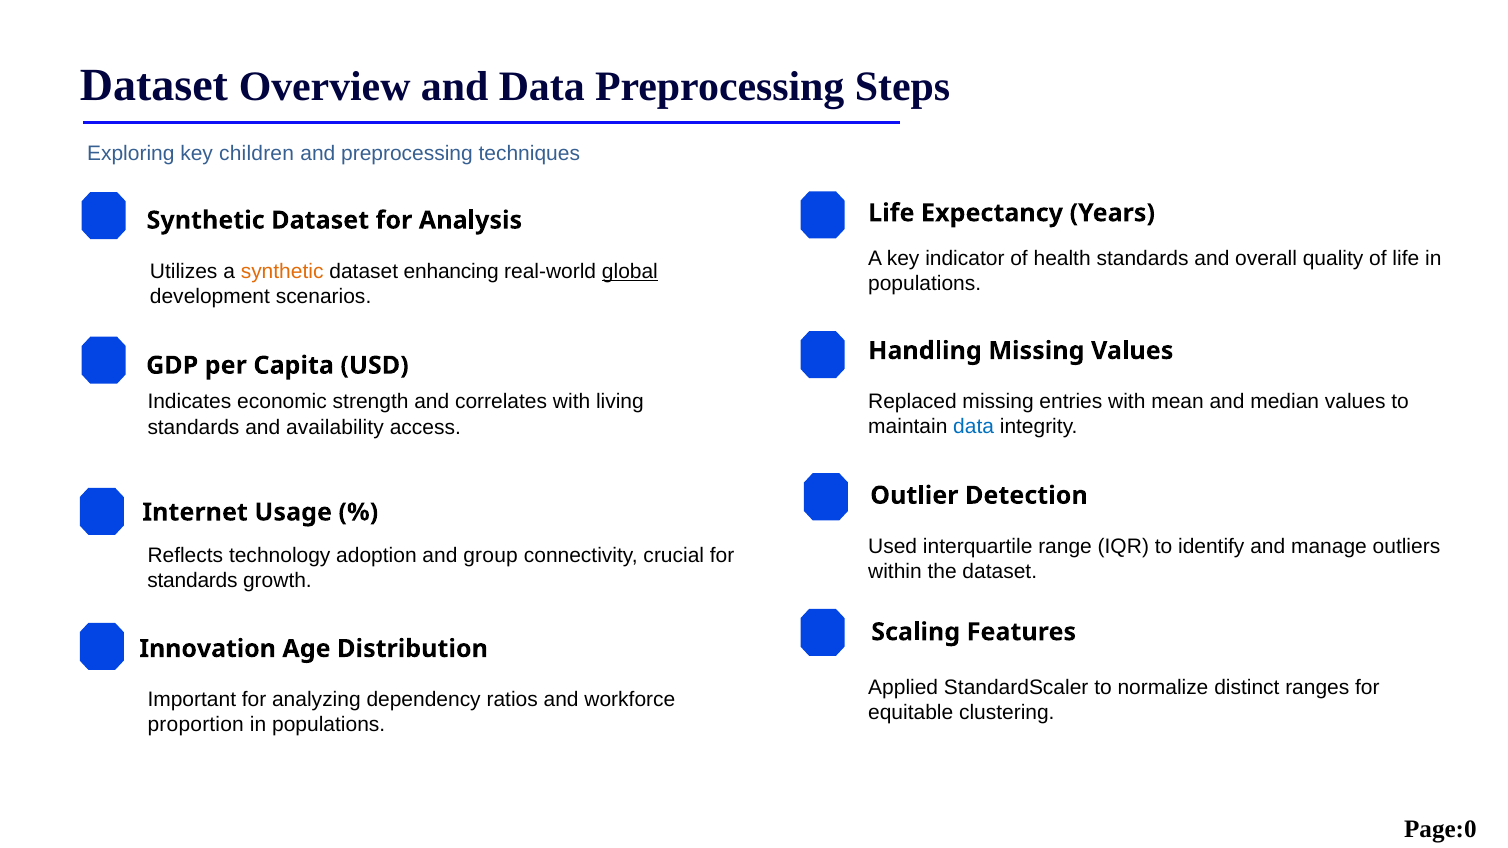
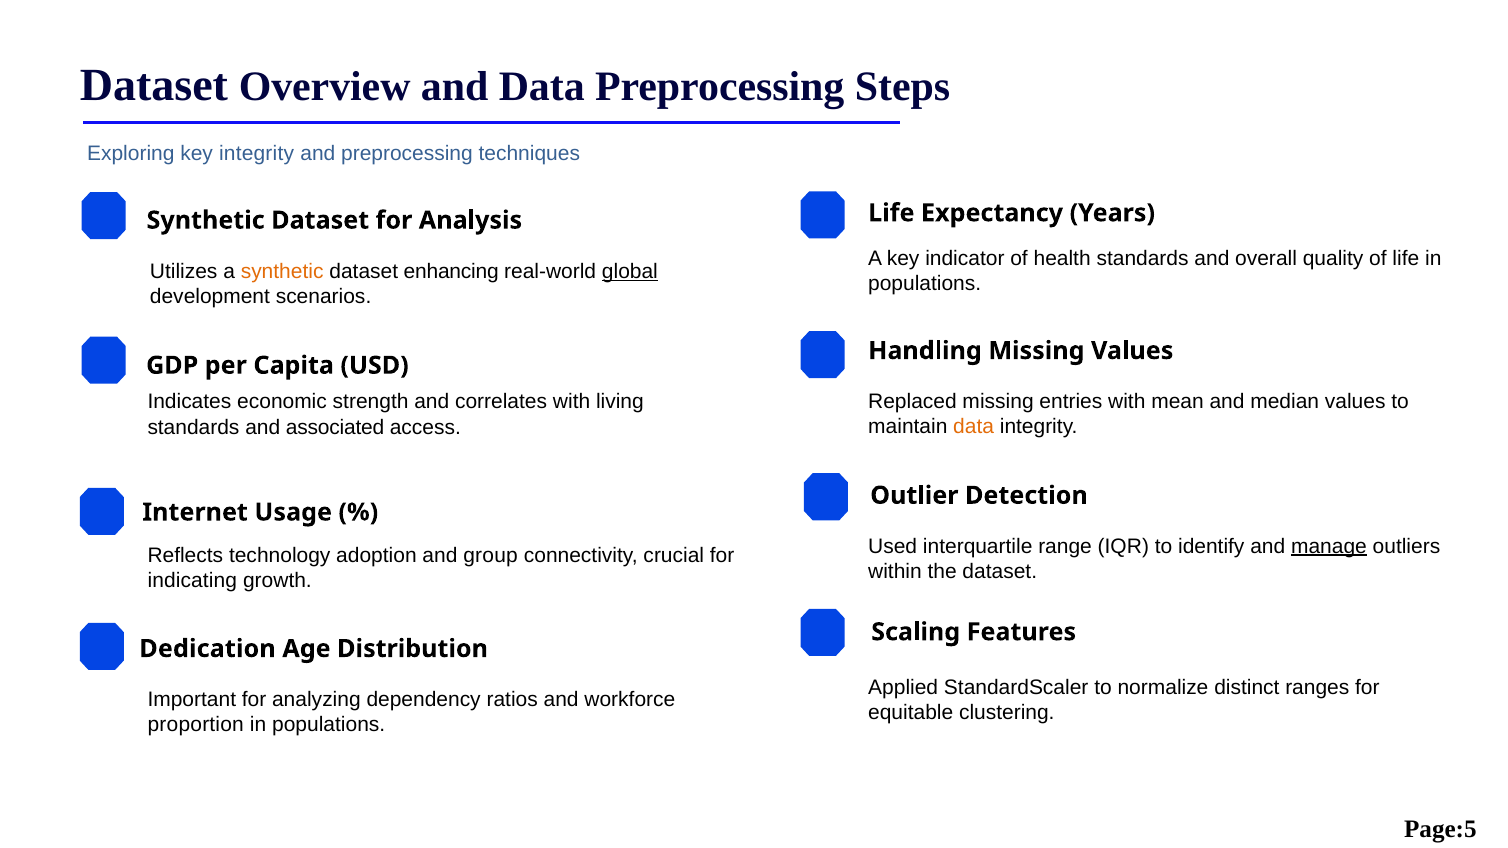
key children: children -> integrity
data at (974, 427) colour: blue -> orange
availability: availability -> associated
manage underline: none -> present
standards at (192, 581): standards -> indicating
Innovation: Innovation -> Dedication
Page:0: Page:0 -> Page:5
